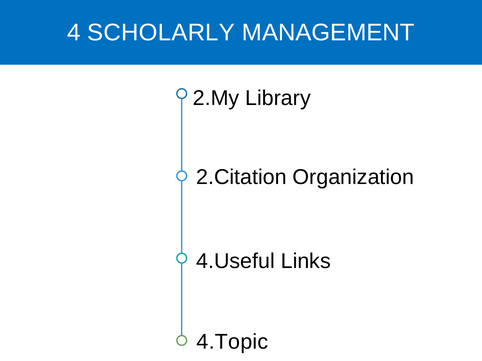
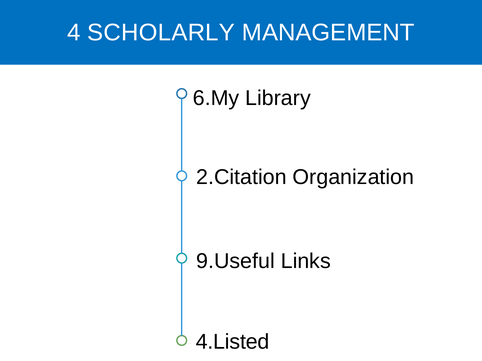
2.My: 2.My -> 6.My
4.Useful: 4.Useful -> 9.Useful
4.Topic: 4.Topic -> 4.Listed
